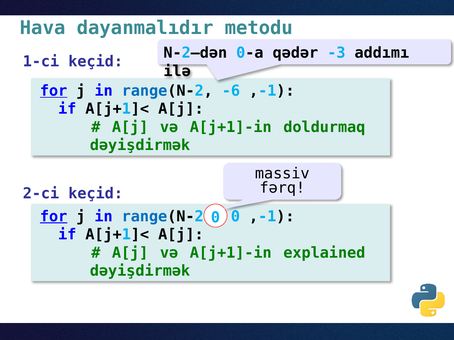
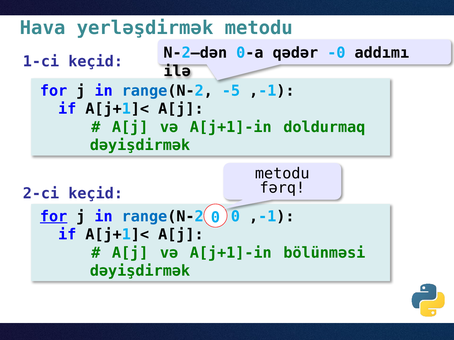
dayanmalıdır: dayanmalıdır -> yerləşdirmək
-3: -3 -> -0
for at (54, 91) underline: present -> none
-6: -6 -> -5
massiv at (282, 174): massiv -> metodu
explained: explained -> bölünməsi
